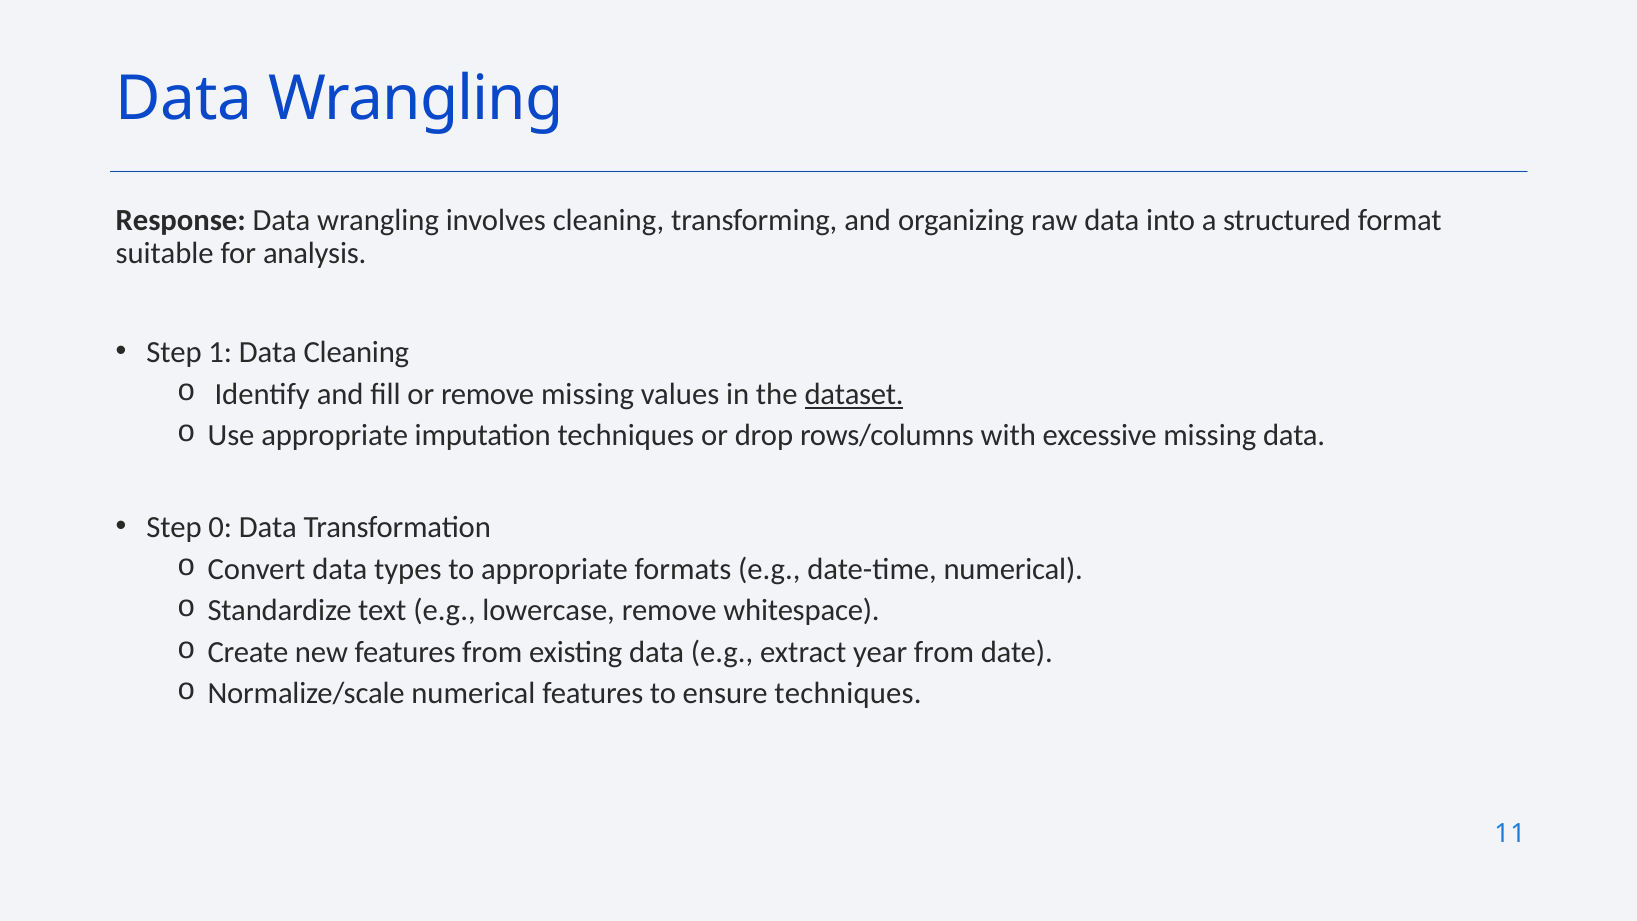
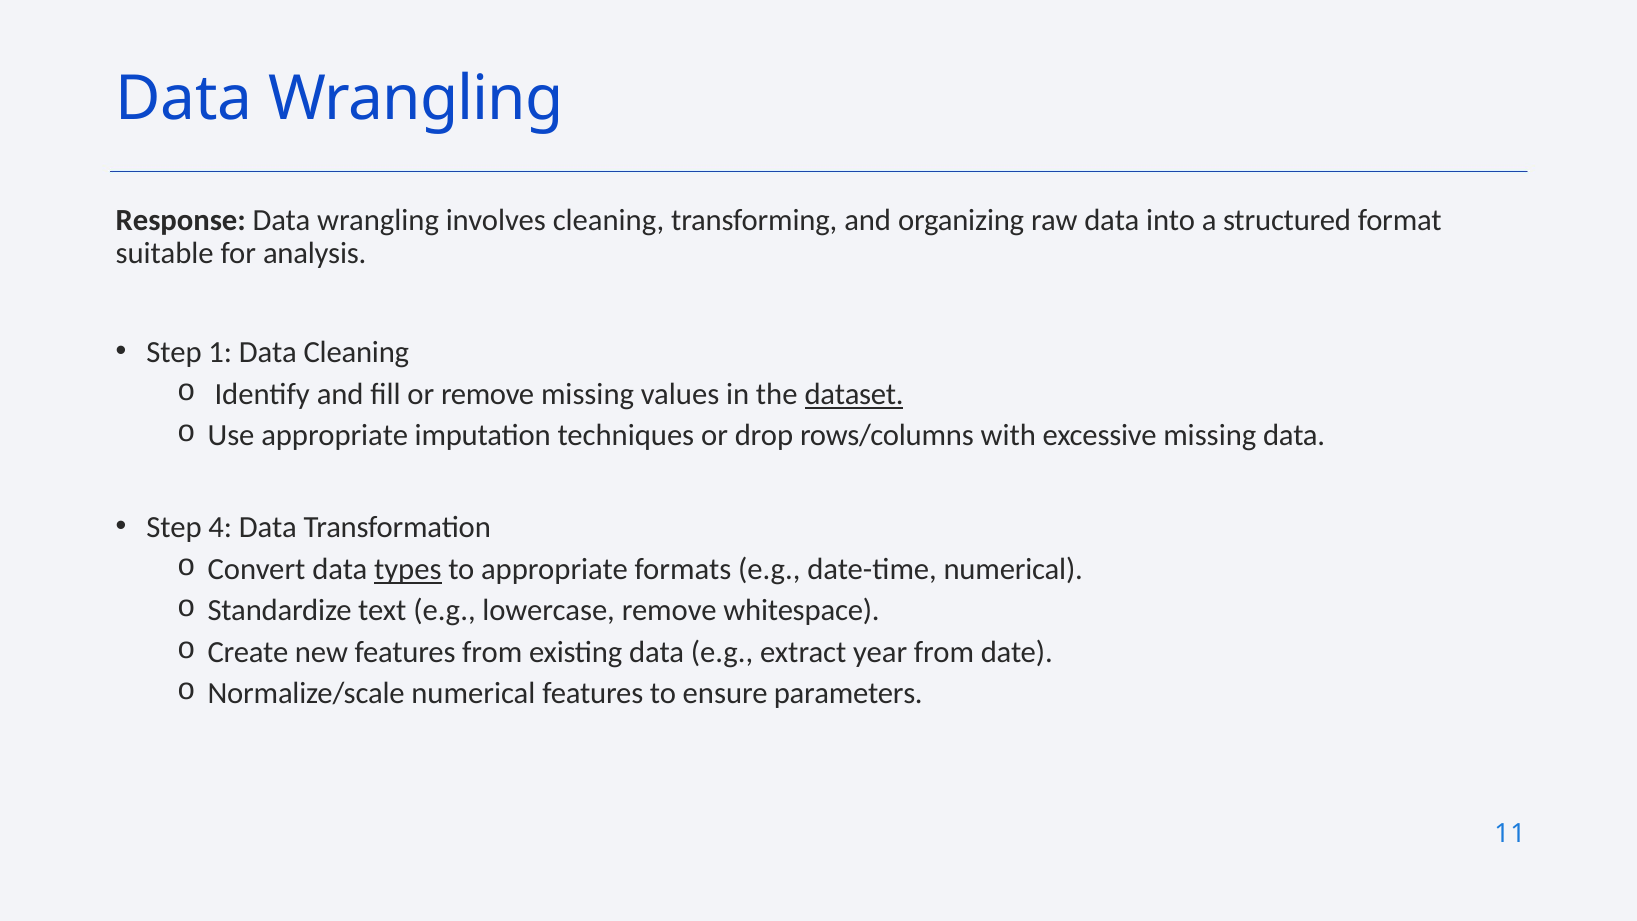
0: 0 -> 4
types underline: none -> present
ensure techniques: techniques -> parameters
